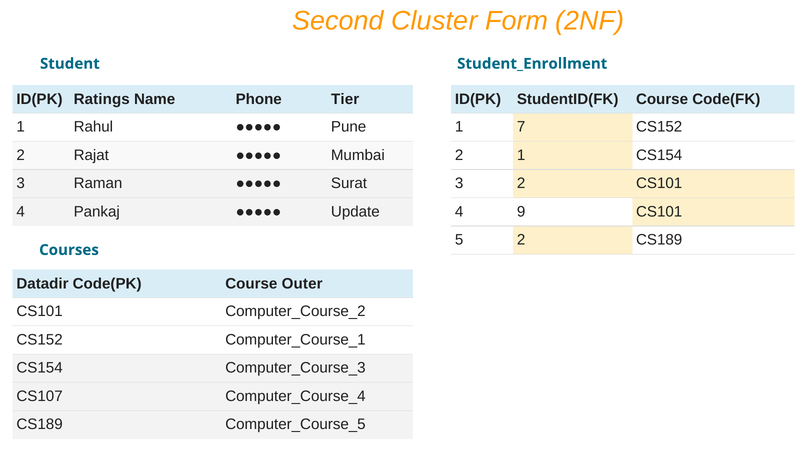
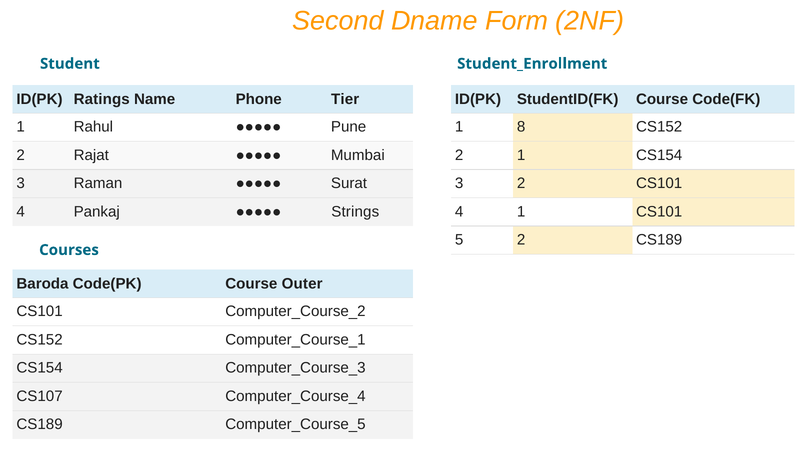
Cluster: Cluster -> Dname
7: 7 -> 8
Update: Update -> Strings
4 9: 9 -> 1
Datadir: Datadir -> Baroda
